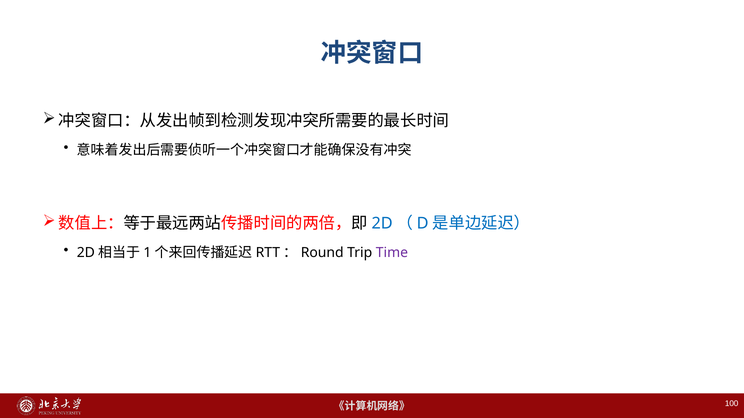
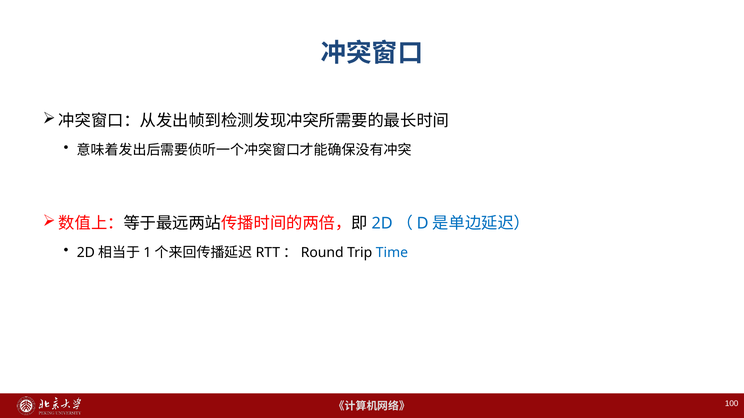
Time colour: purple -> blue
